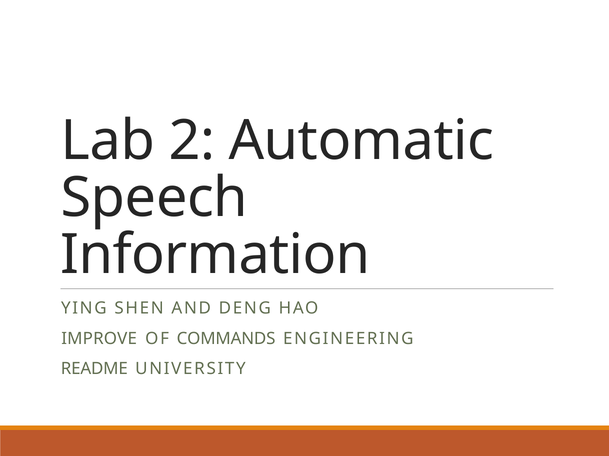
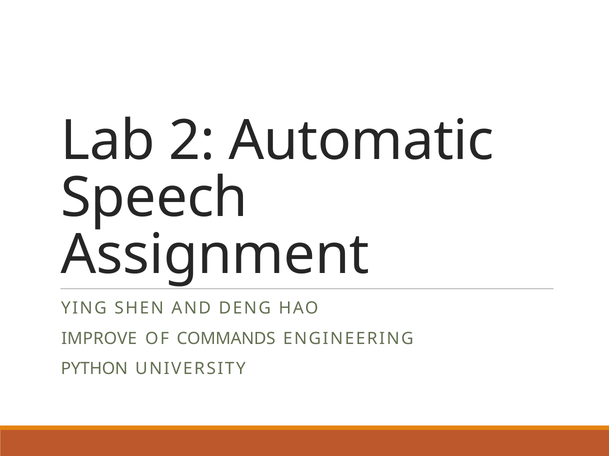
Information: Information -> Assignment
README: README -> PYTHON
